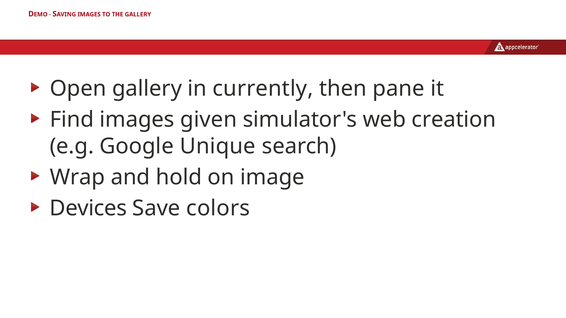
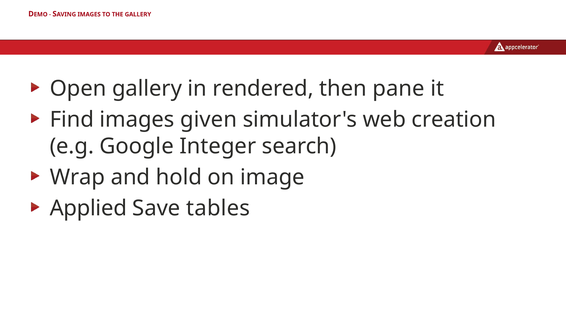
currently: currently -> rendered
Unique: Unique -> Integer
Devices: Devices -> Applied
colors: colors -> tables
